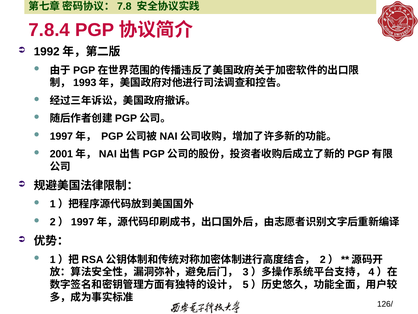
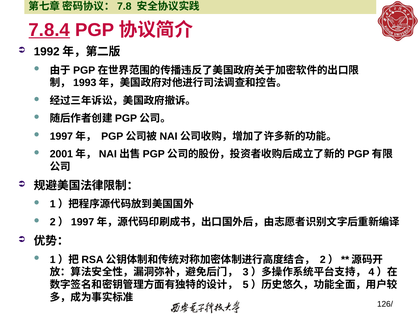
7.8.4 underline: none -> present
